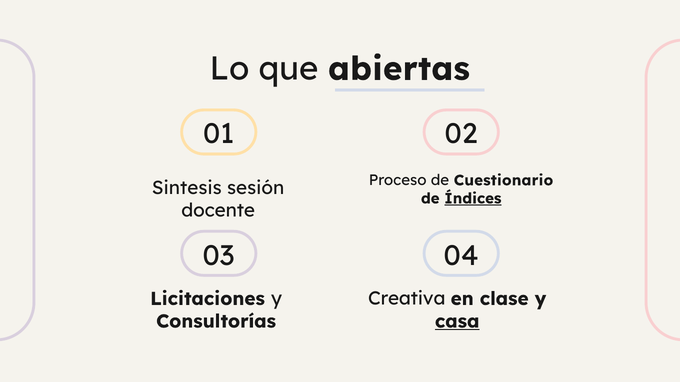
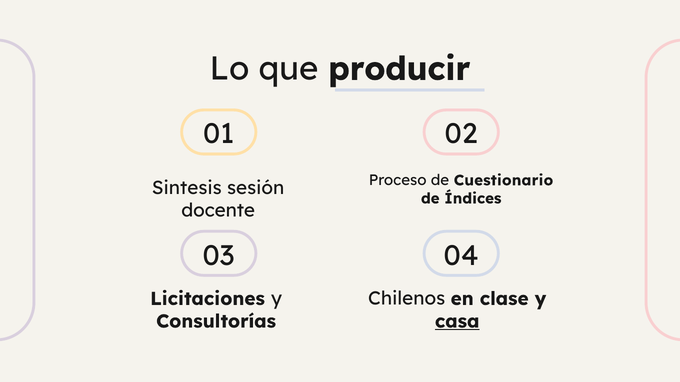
abiertas: abiertas -> producir
Índices underline: present -> none
Creativa: Creativa -> Chilenos
